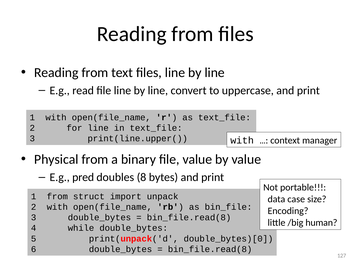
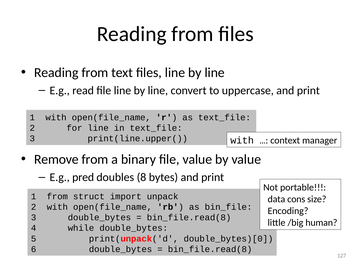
Physical: Physical -> Remove
case: case -> cons
